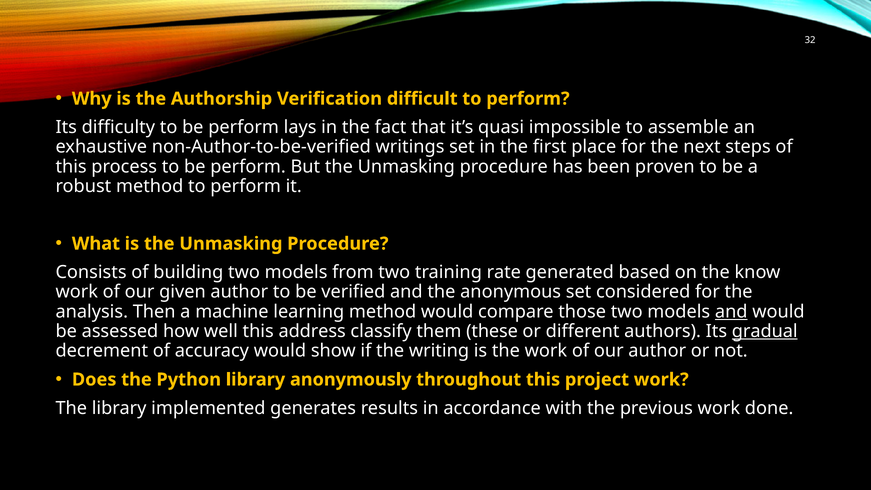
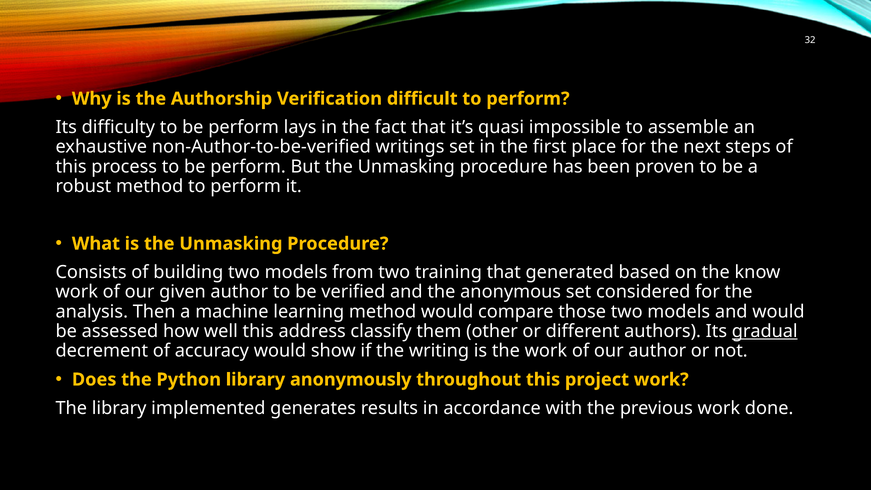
training rate: rate -> that
and at (731, 312) underline: present -> none
these: these -> other
